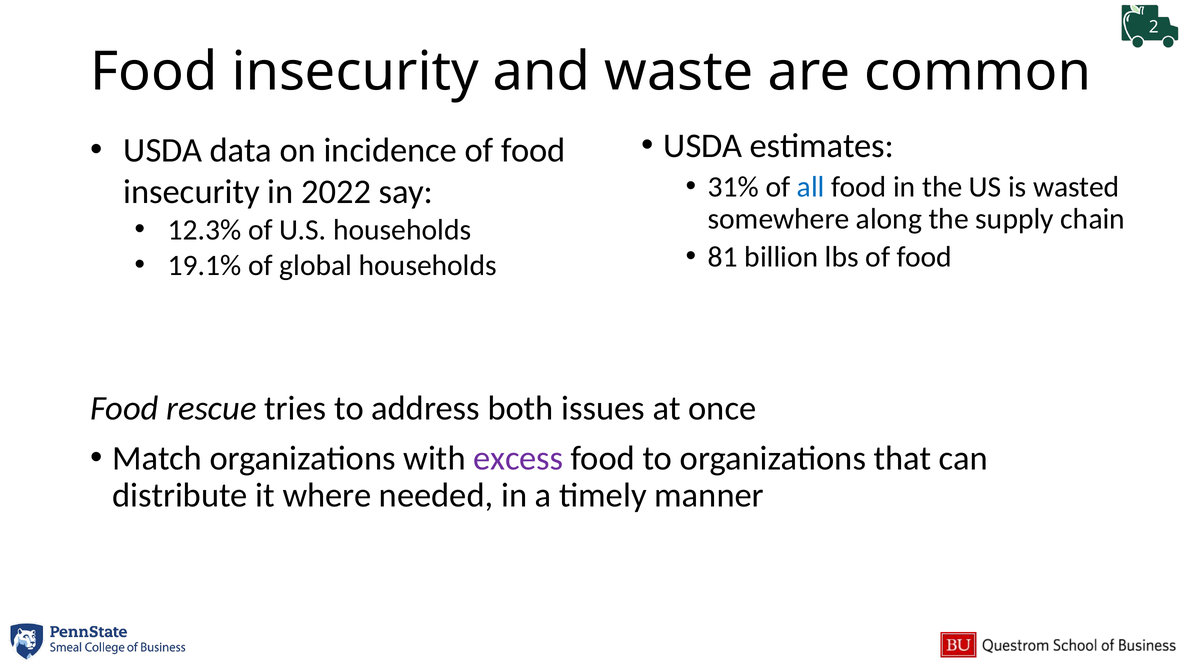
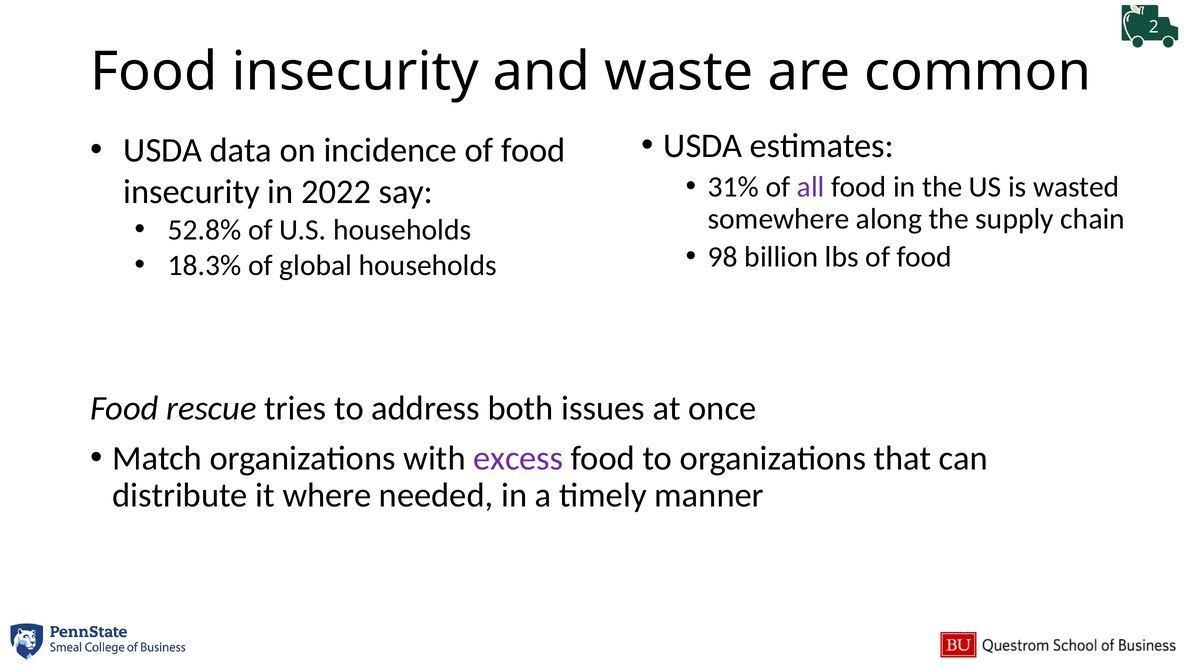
all colour: blue -> purple
12.3%: 12.3% -> 52.8%
81: 81 -> 98
19.1%: 19.1% -> 18.3%
